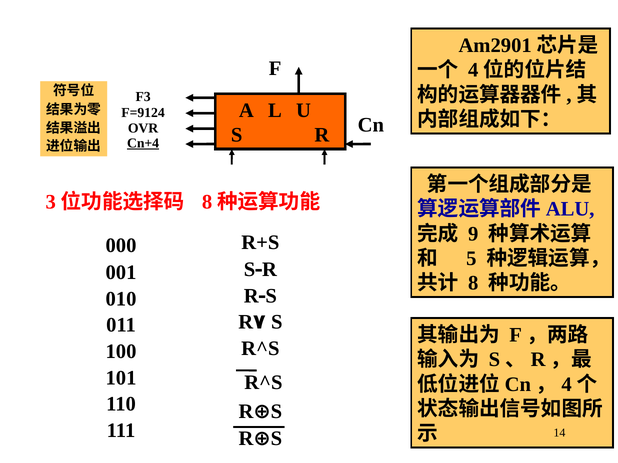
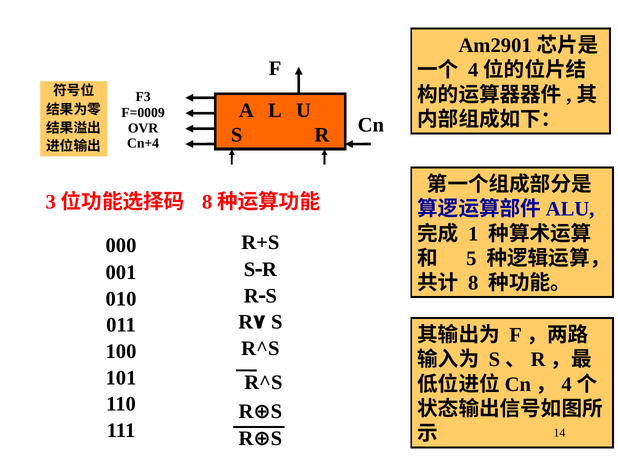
F=9124: F=9124 -> F=0009
Cn+4 underline: present -> none
9: 9 -> 1
